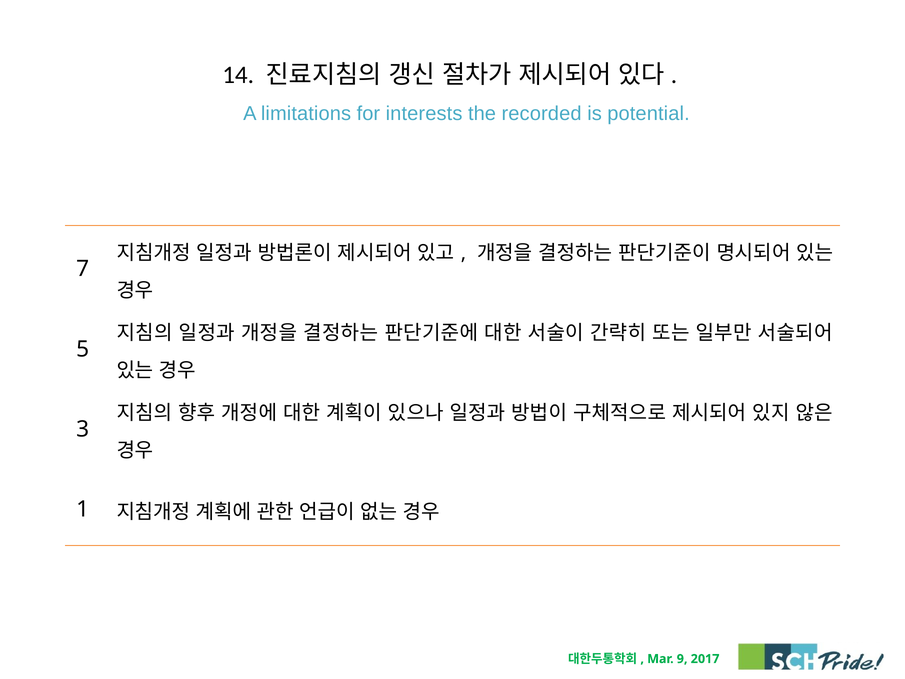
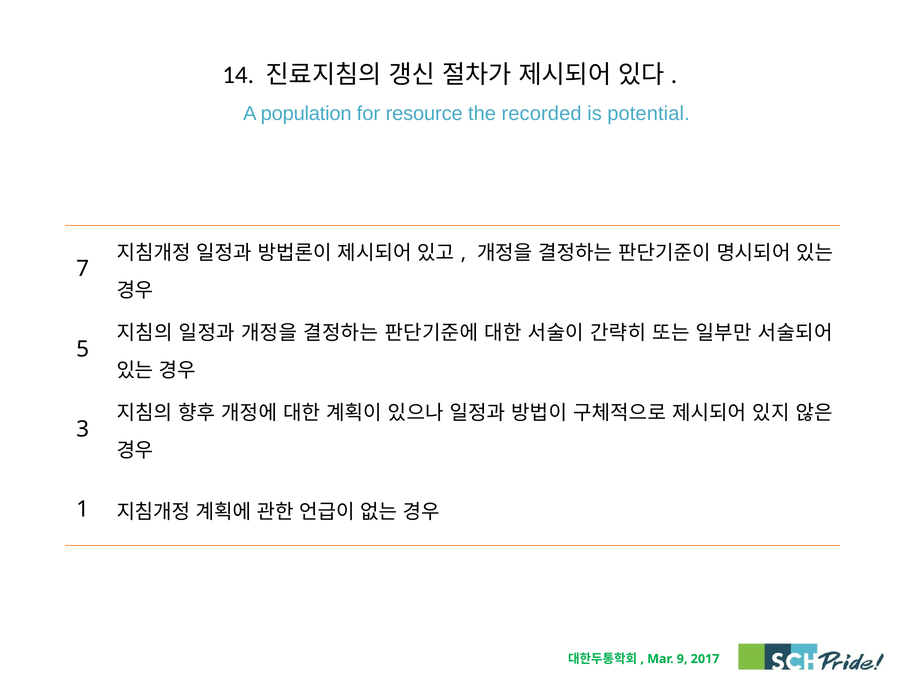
limitations: limitations -> population
interests: interests -> resource
